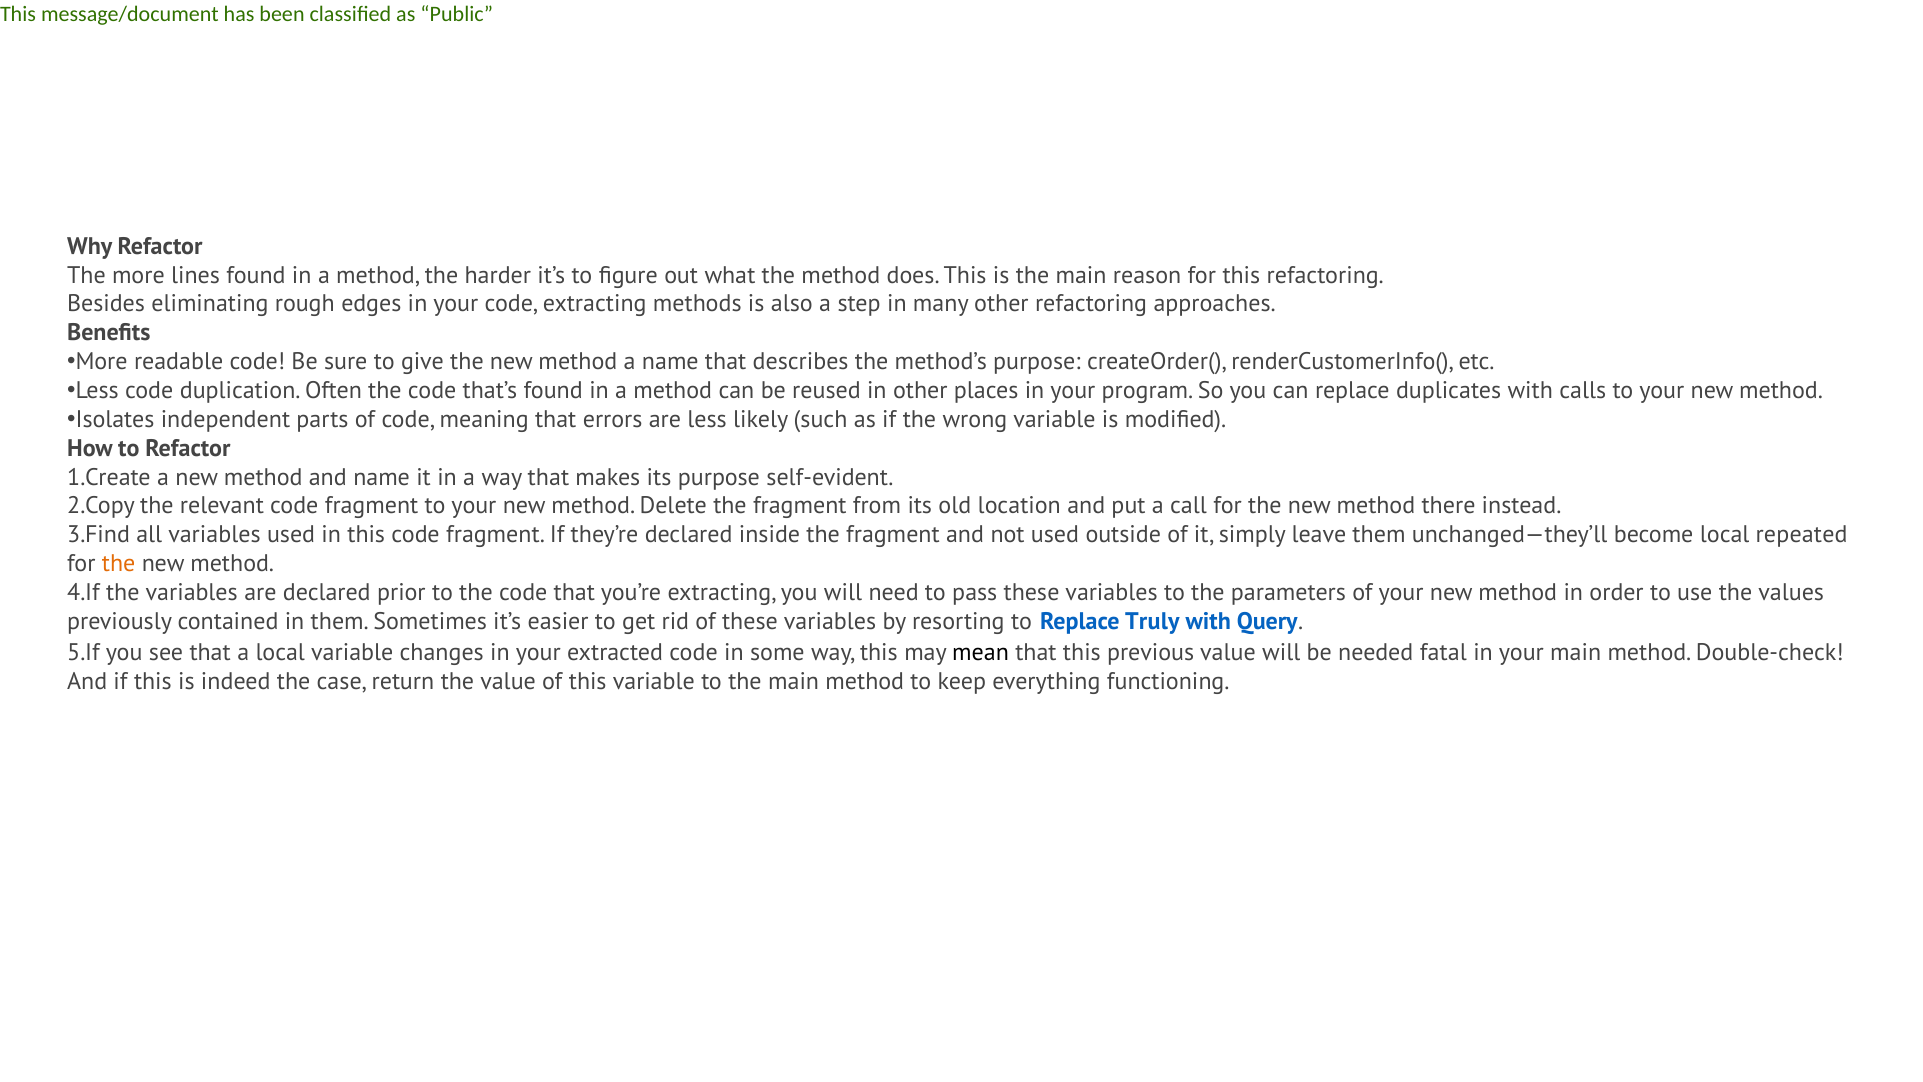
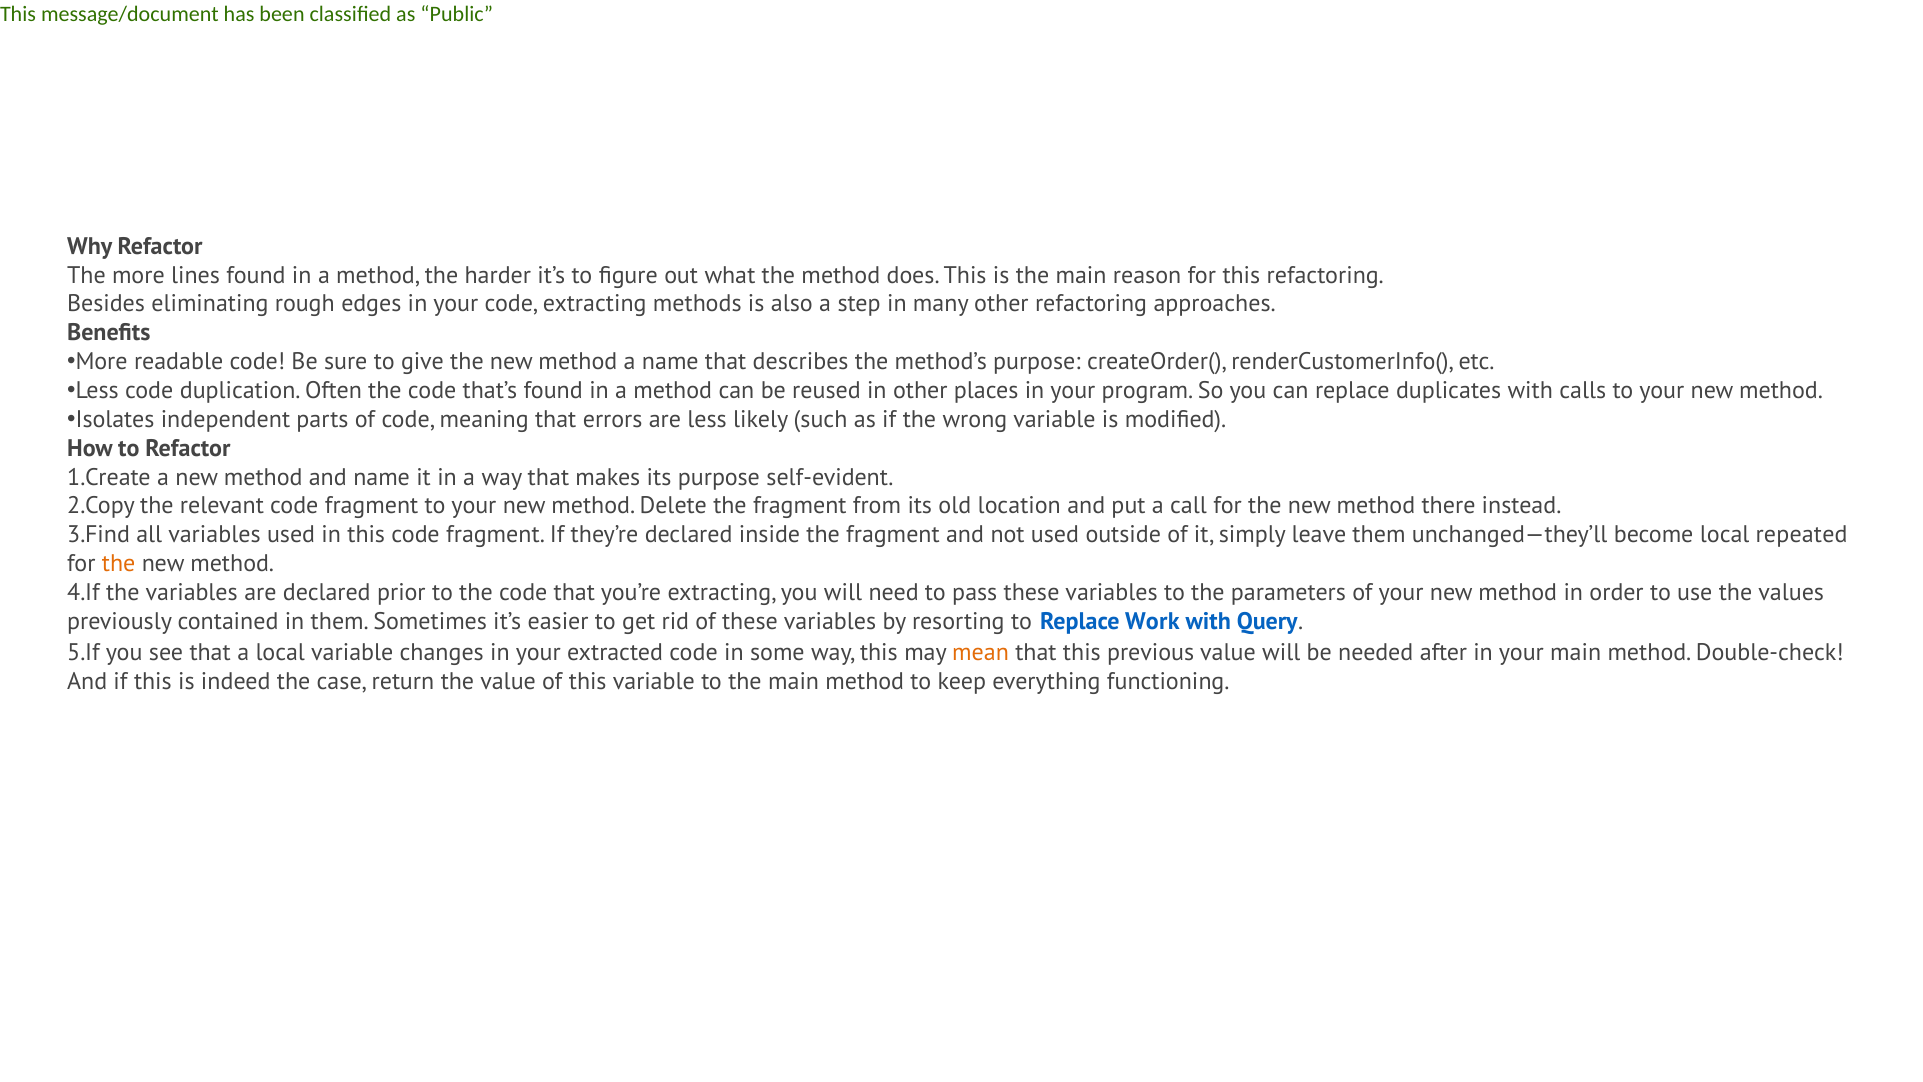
Truly: Truly -> Work
mean colour: black -> orange
fatal: fatal -> after
